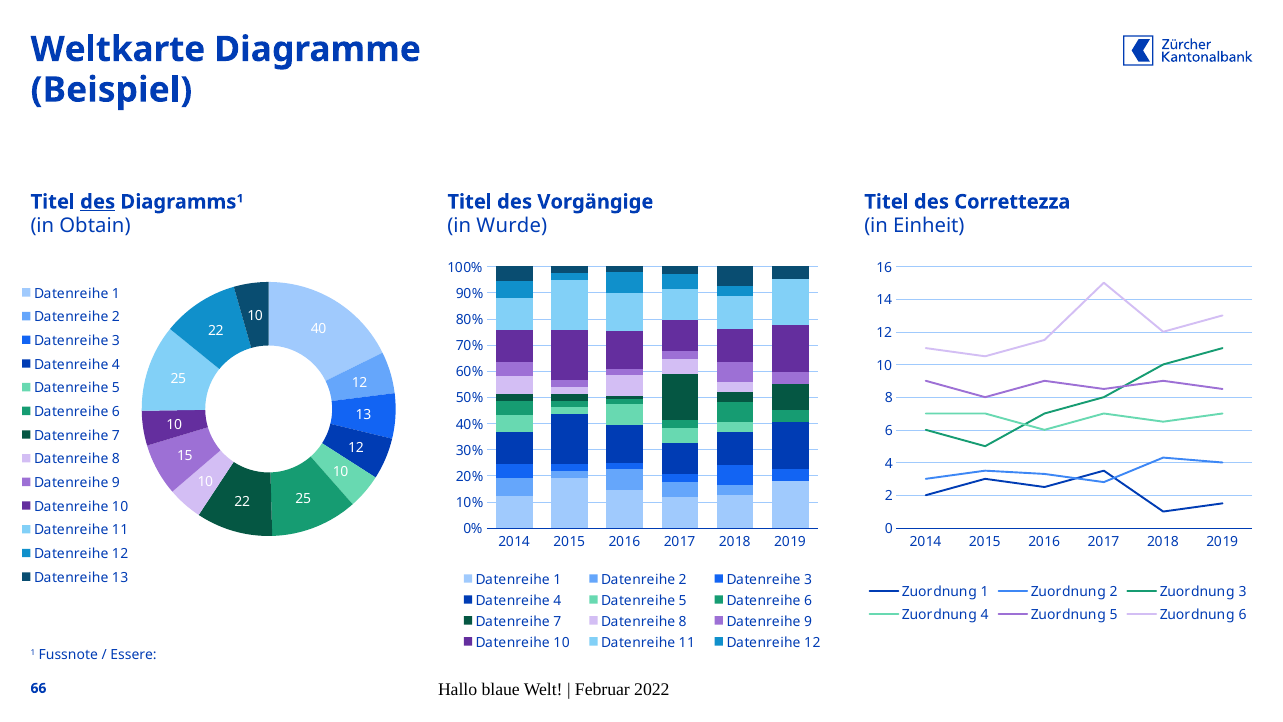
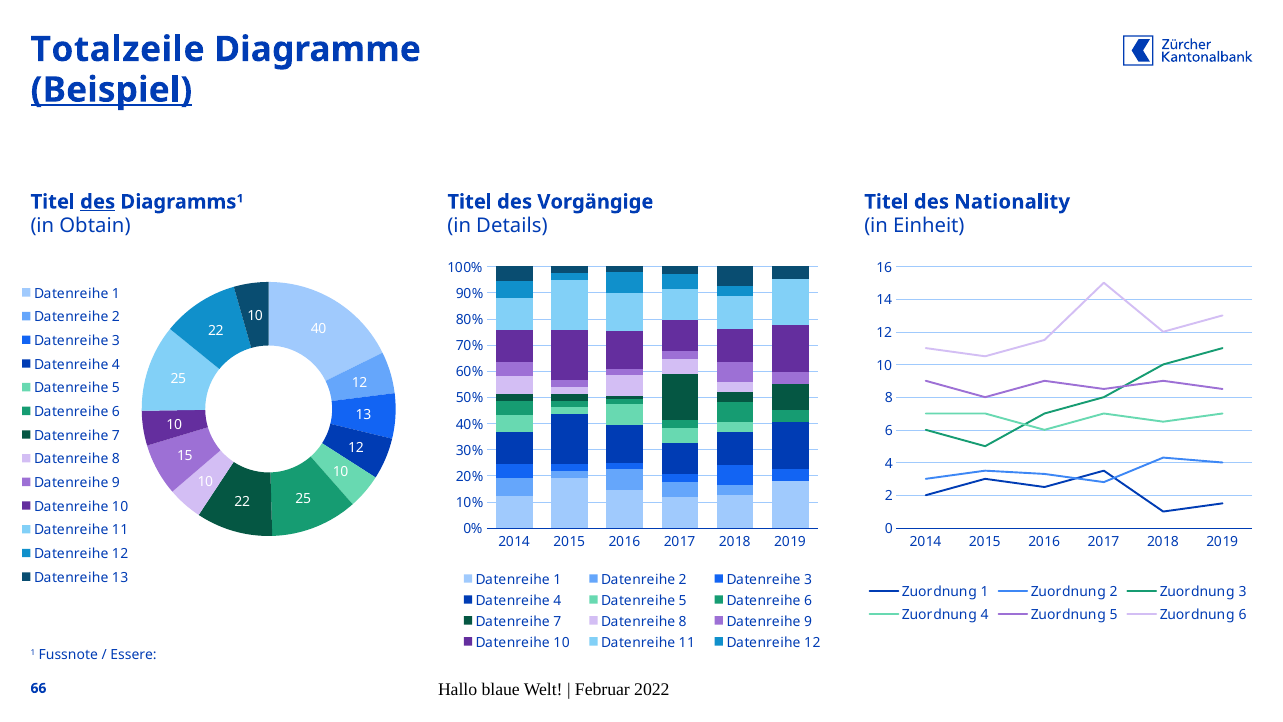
Weltkarte: Weltkarte -> Totalzeile
Beispiel underline: none -> present
Correttezza: Correttezza -> Nationality
Wurde: Wurde -> Details
